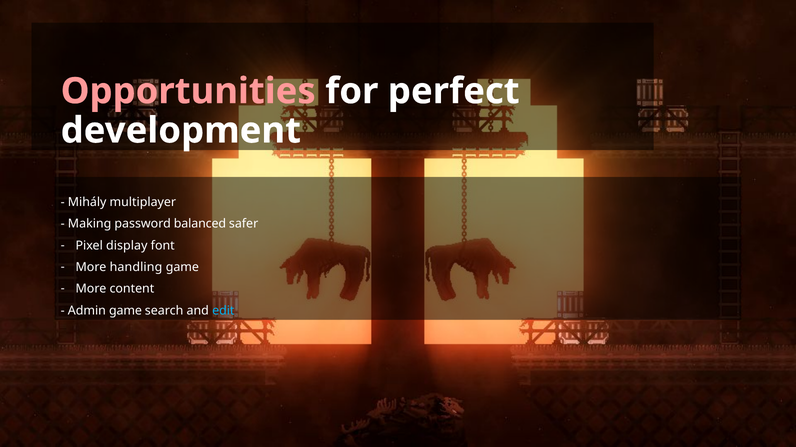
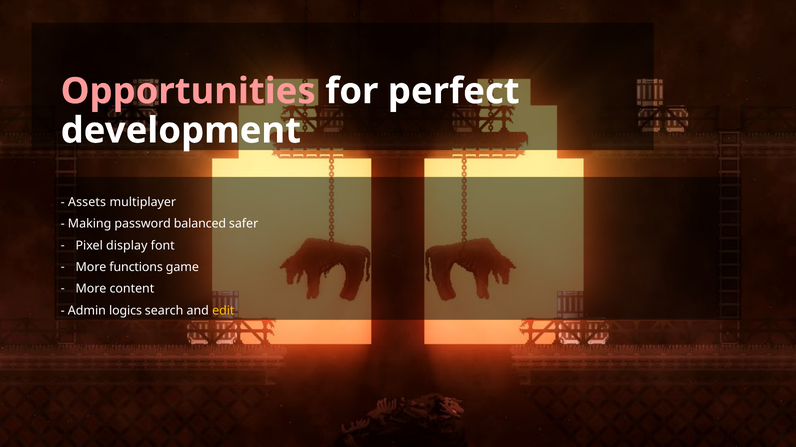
Mihály: Mihály -> Assets
handling: handling -> functions
Admin game: game -> logics
edit colour: light blue -> yellow
